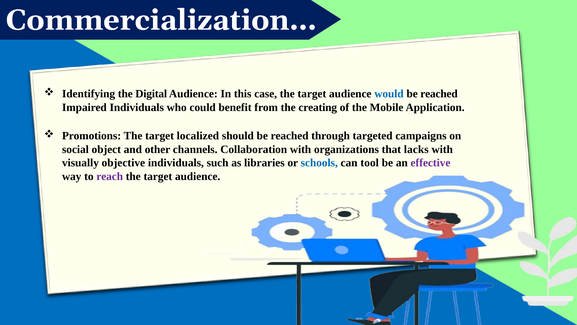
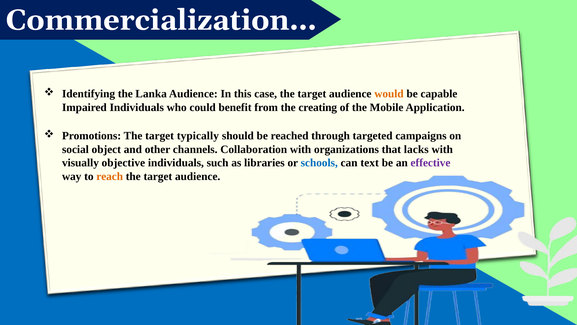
Digital: Digital -> Lanka
would colour: blue -> orange
reached at (439, 94): reached -> capable
localized: localized -> typically
tool: tool -> text
reach colour: purple -> orange
